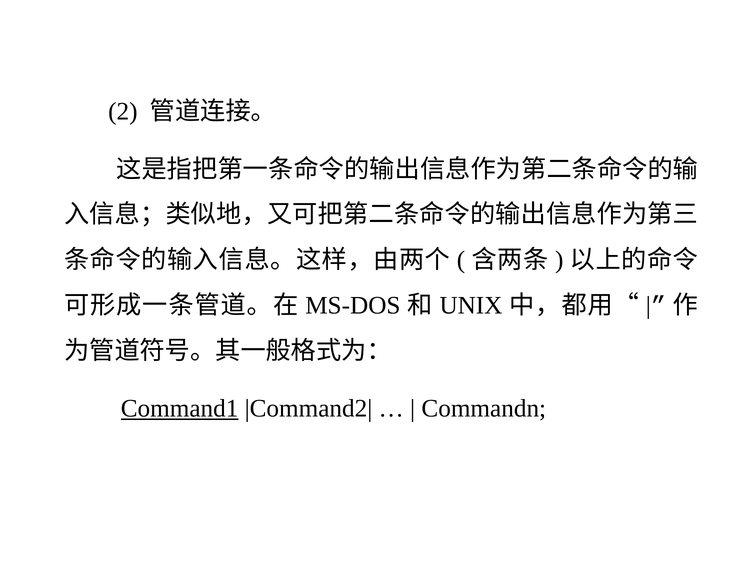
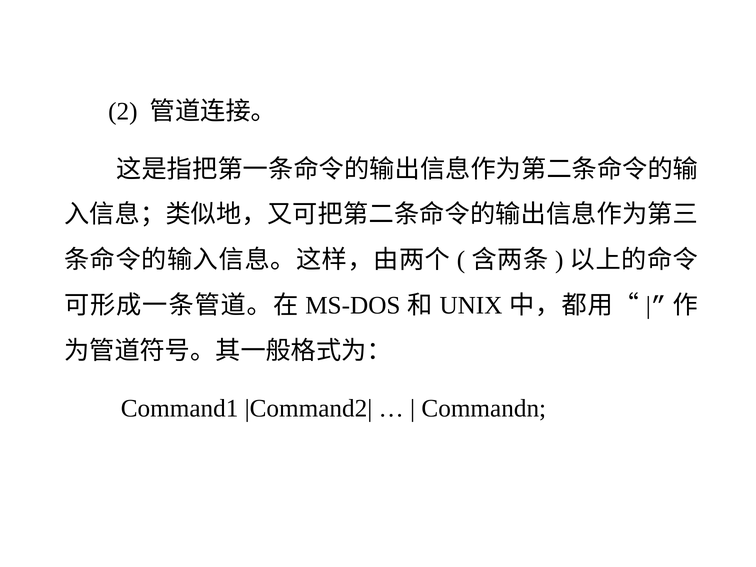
Command1 underline: present -> none
